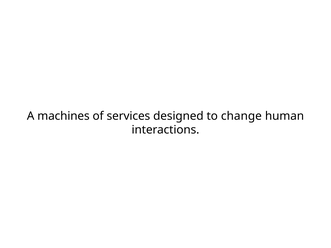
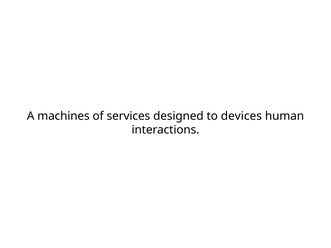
change: change -> devices
